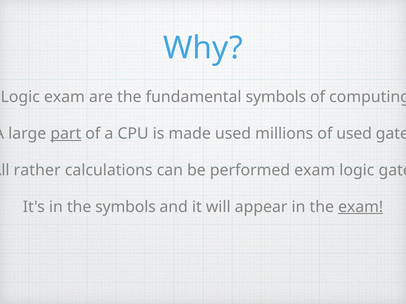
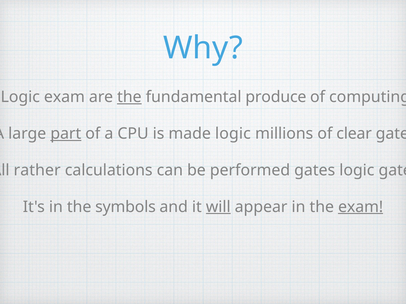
the at (129, 97) underline: none -> present
fundamental symbols: symbols -> produce
made used: used -> logic
of used: used -> clear
performed exam: exam -> gates
will underline: none -> present
